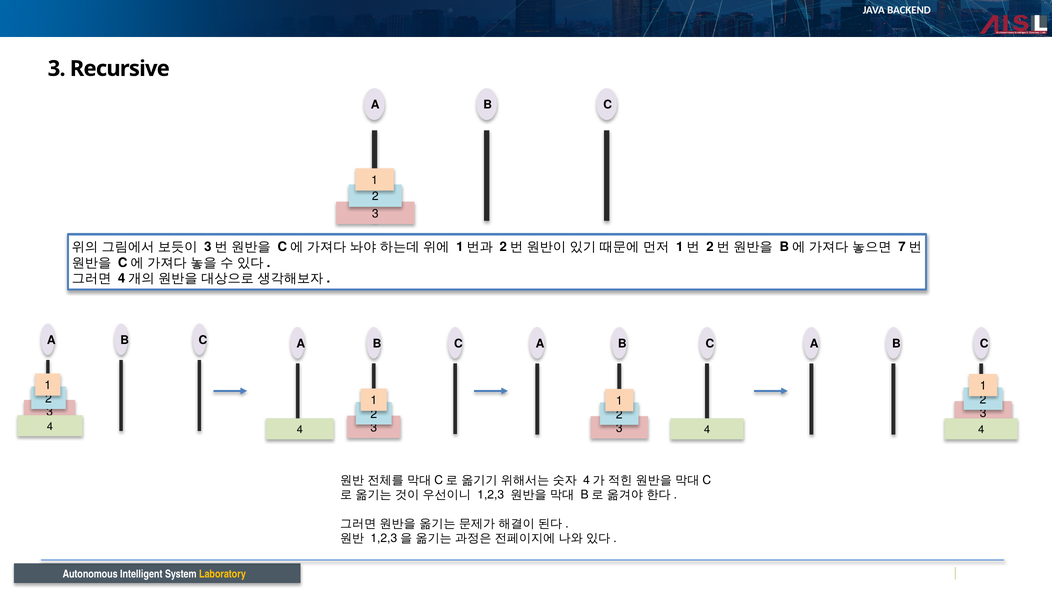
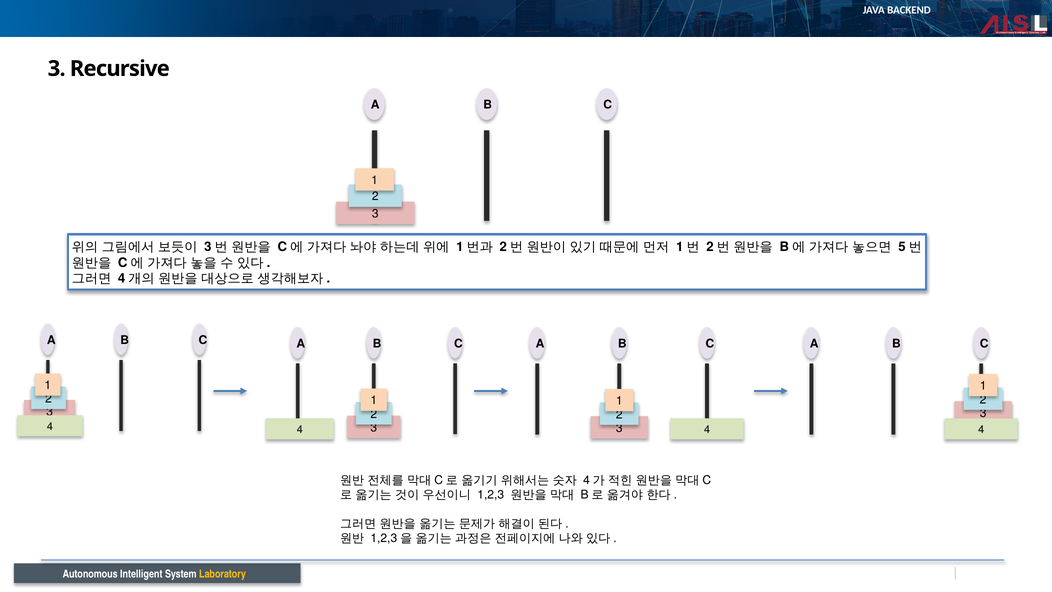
7: 7 -> 5
